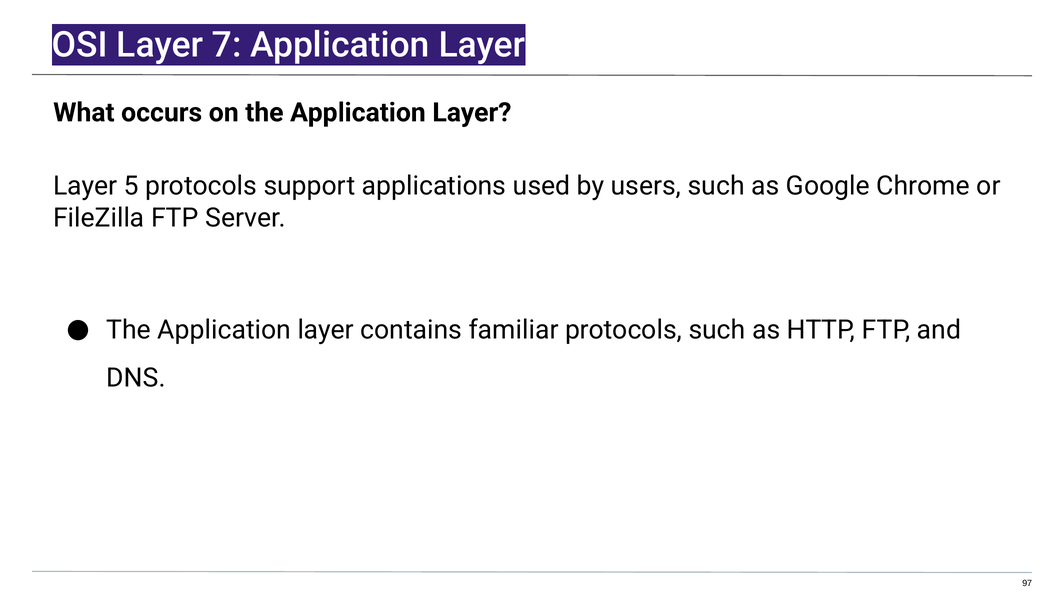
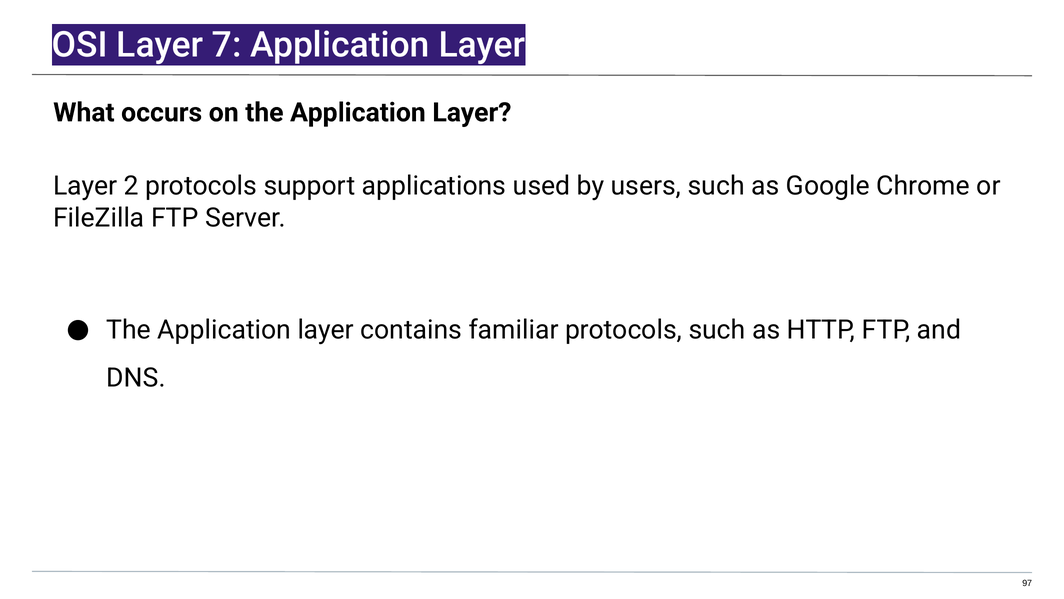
5: 5 -> 2
